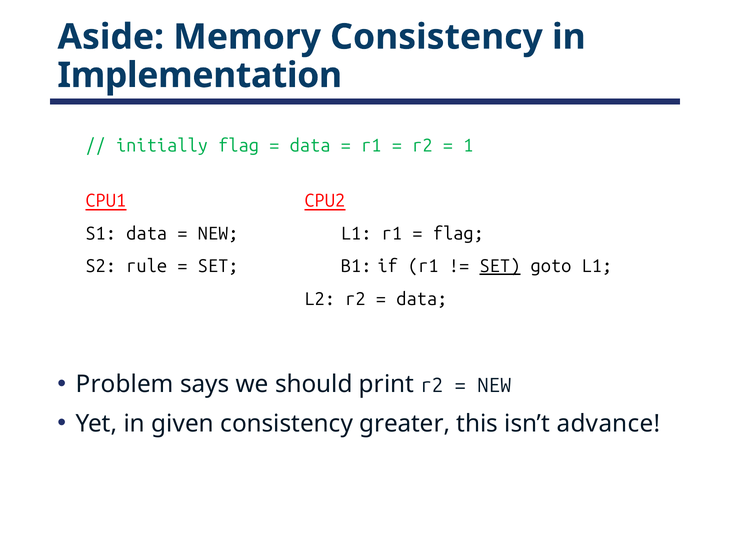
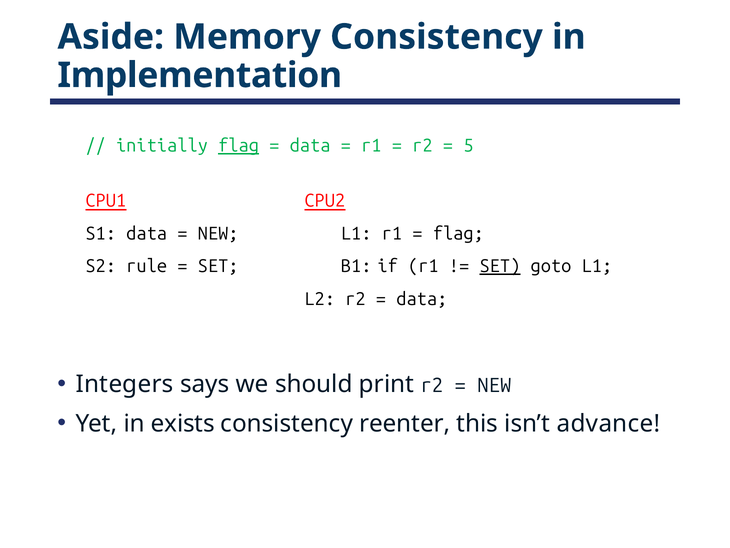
flag at (239, 146) underline: none -> present
1: 1 -> 5
Problem: Problem -> Integers
given: given -> exists
greater: greater -> reenter
